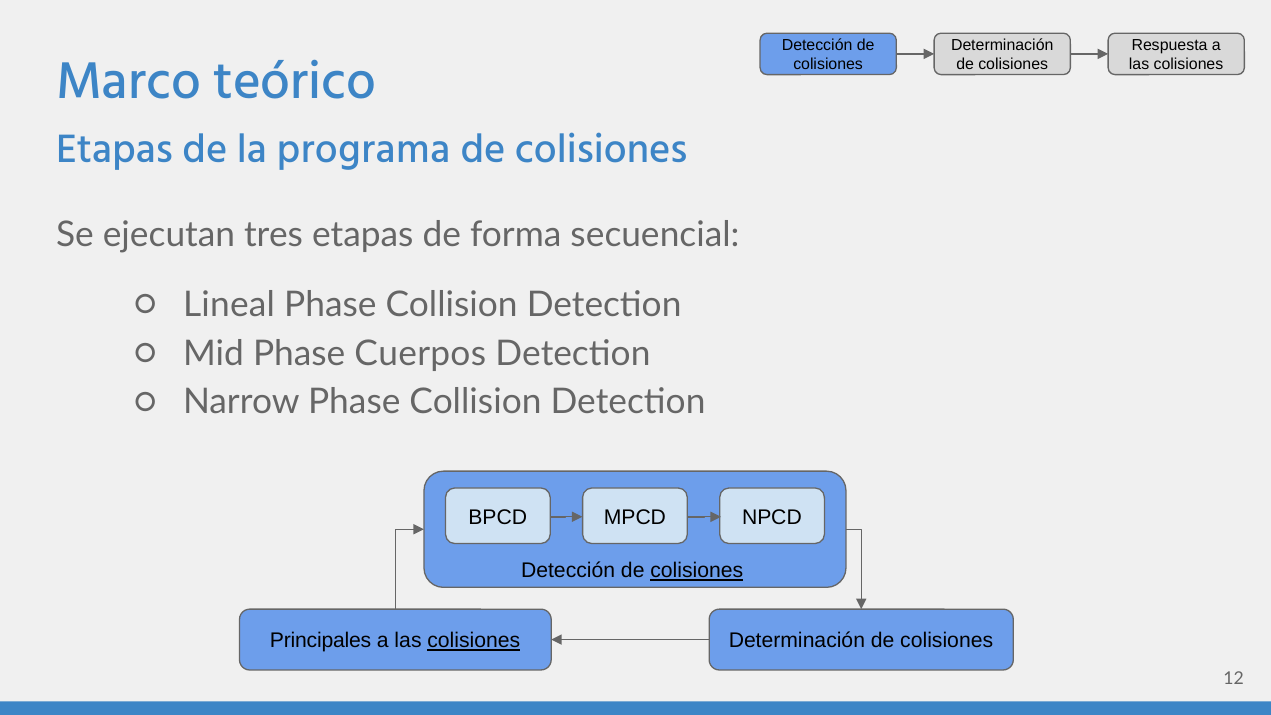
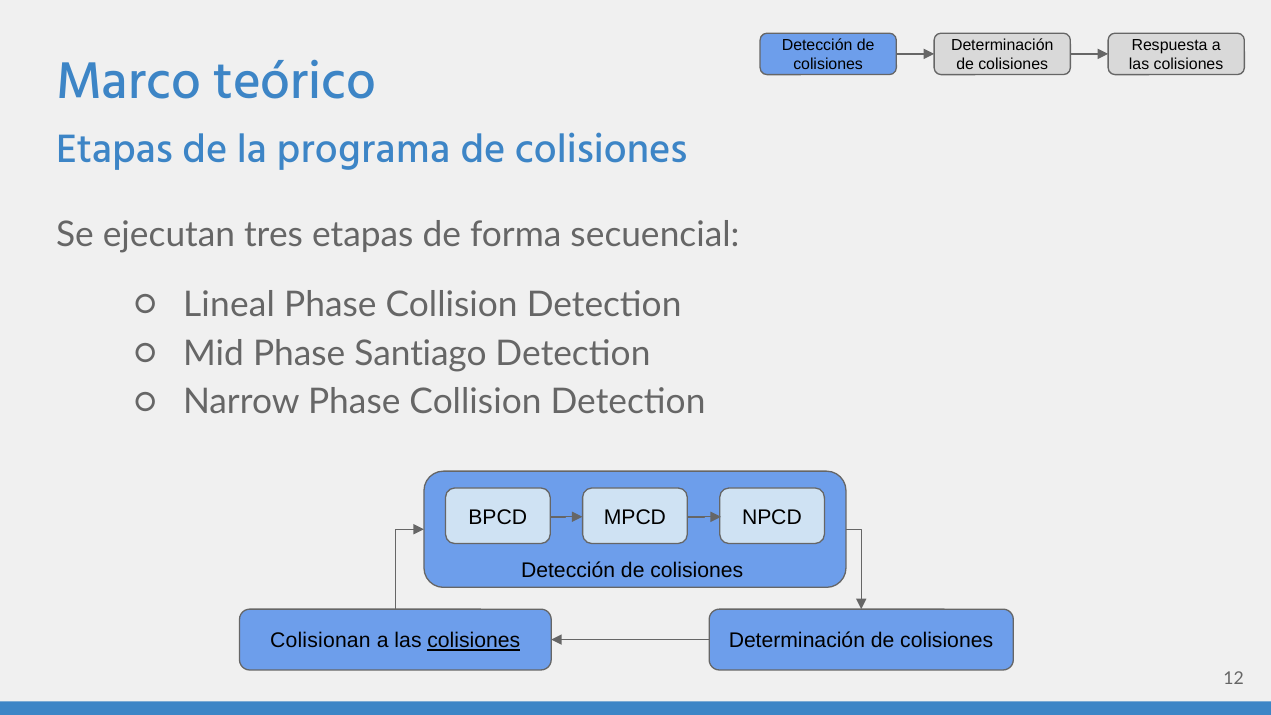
Cuerpos: Cuerpos -> Santiago
colisiones at (697, 571) underline: present -> none
Principales: Principales -> Colisionan
